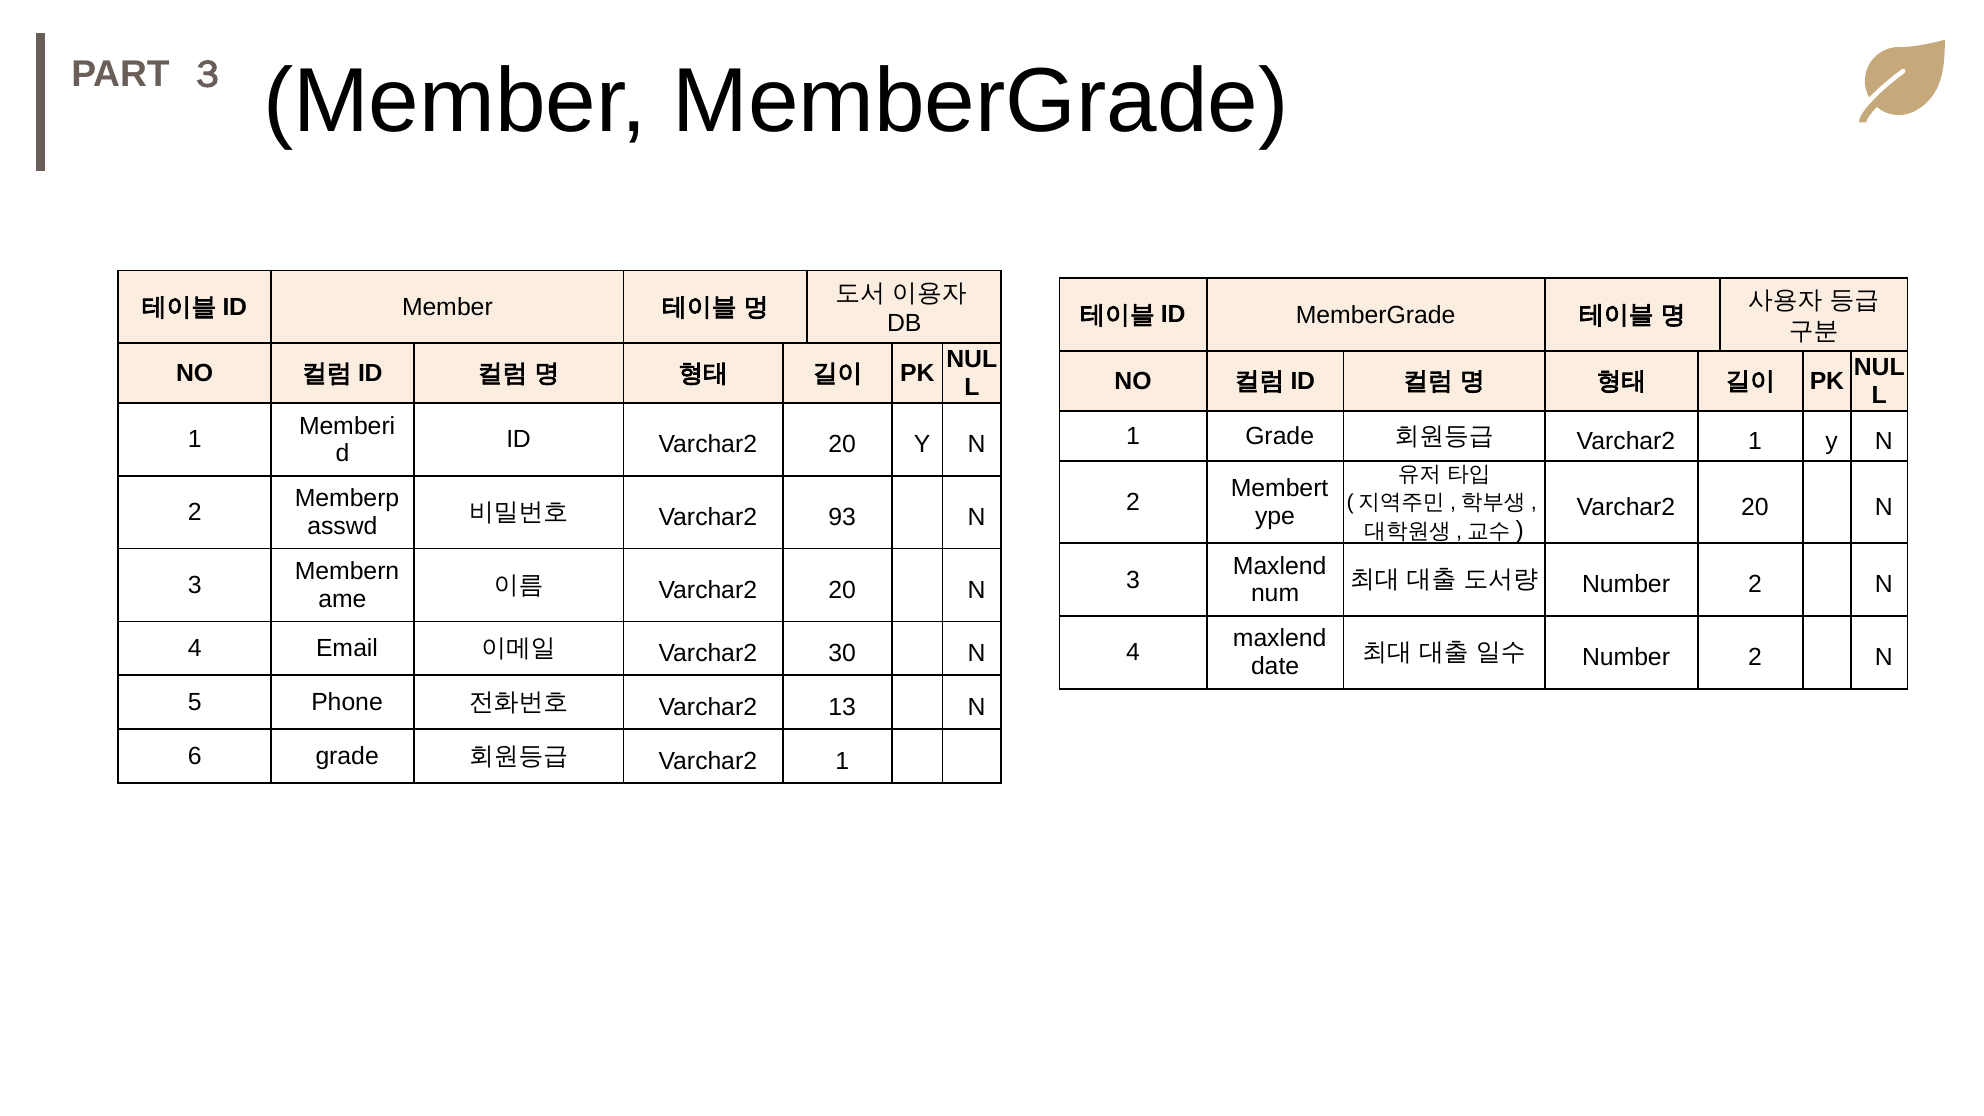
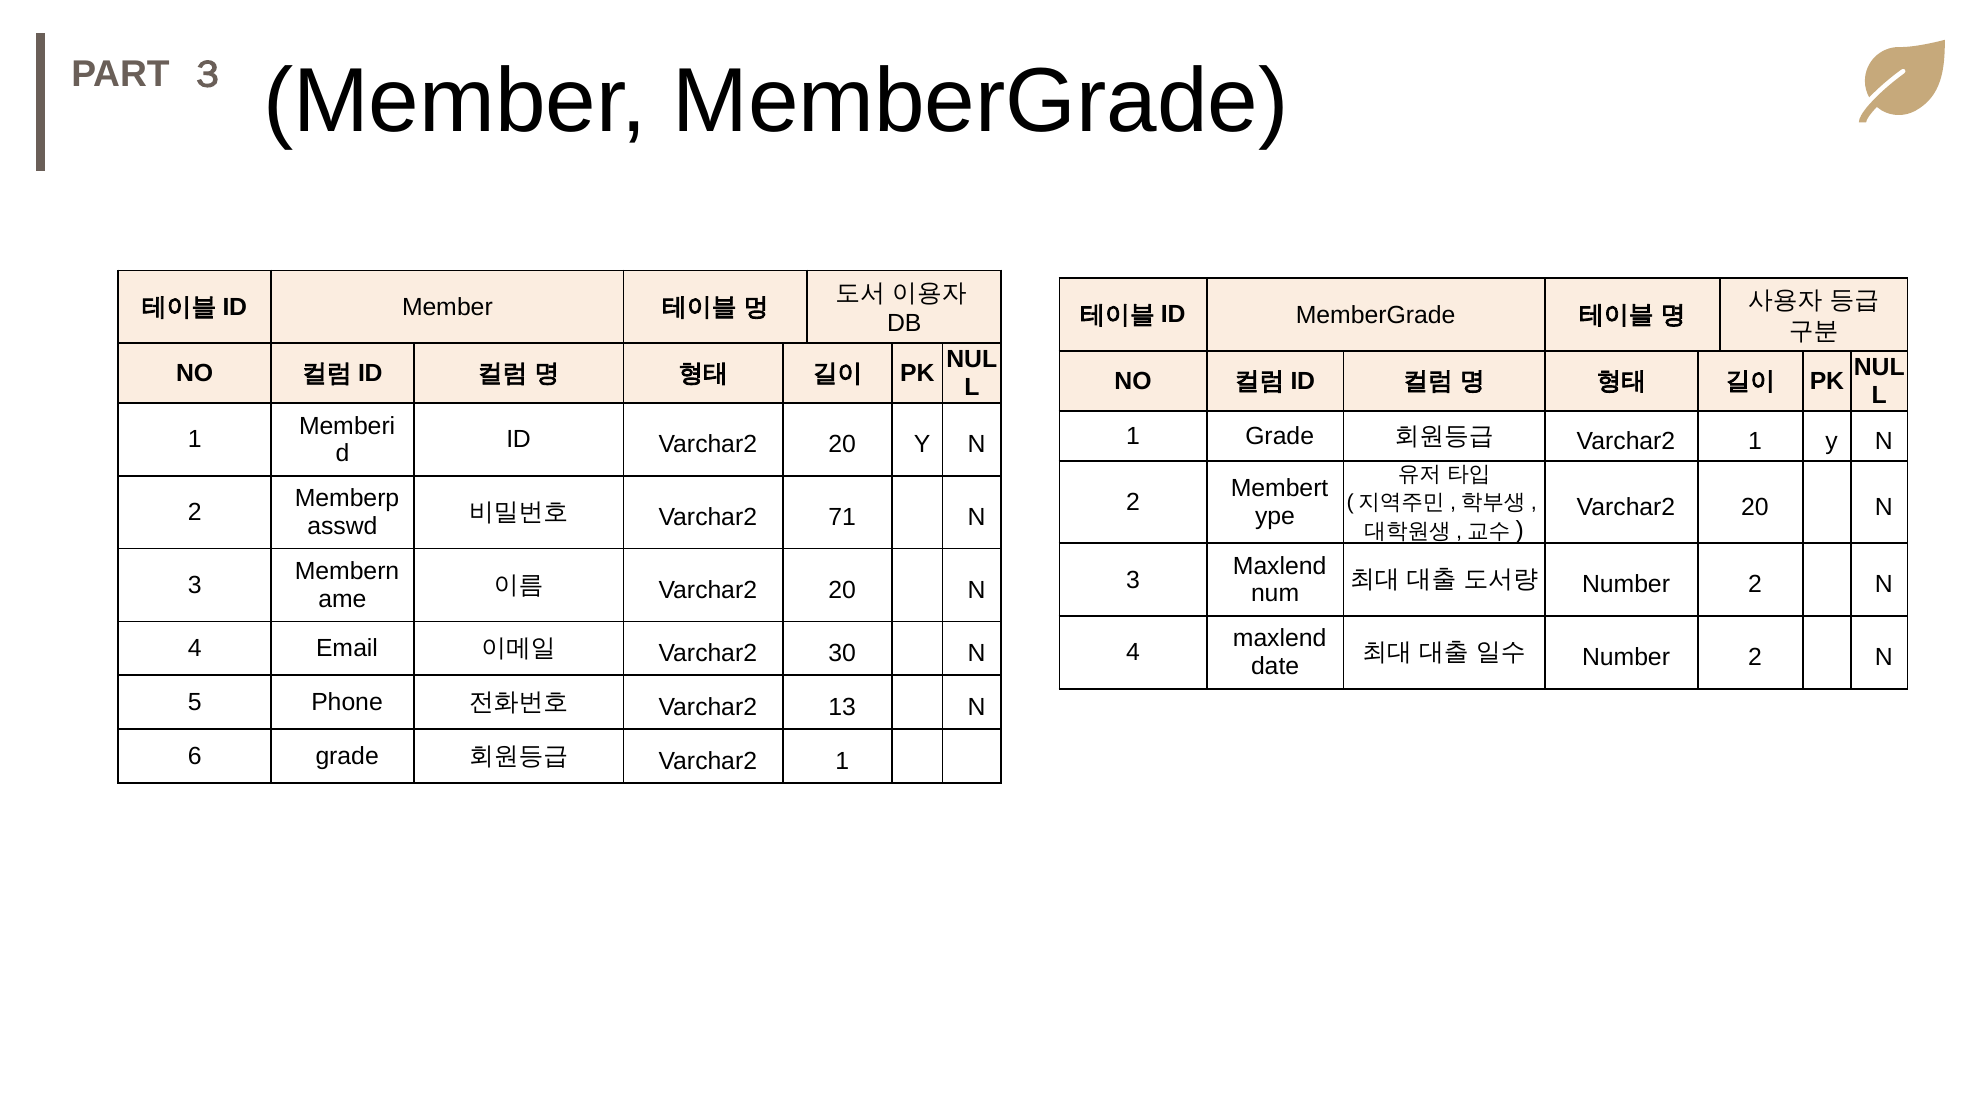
93: 93 -> 71
